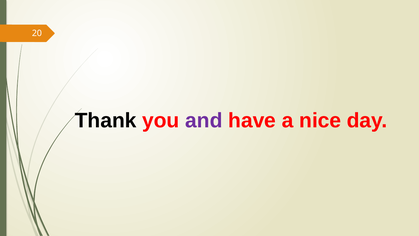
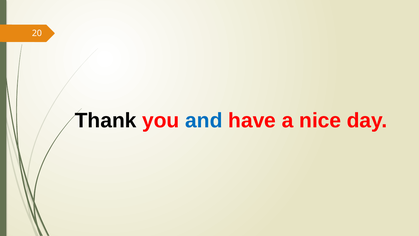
and colour: purple -> blue
